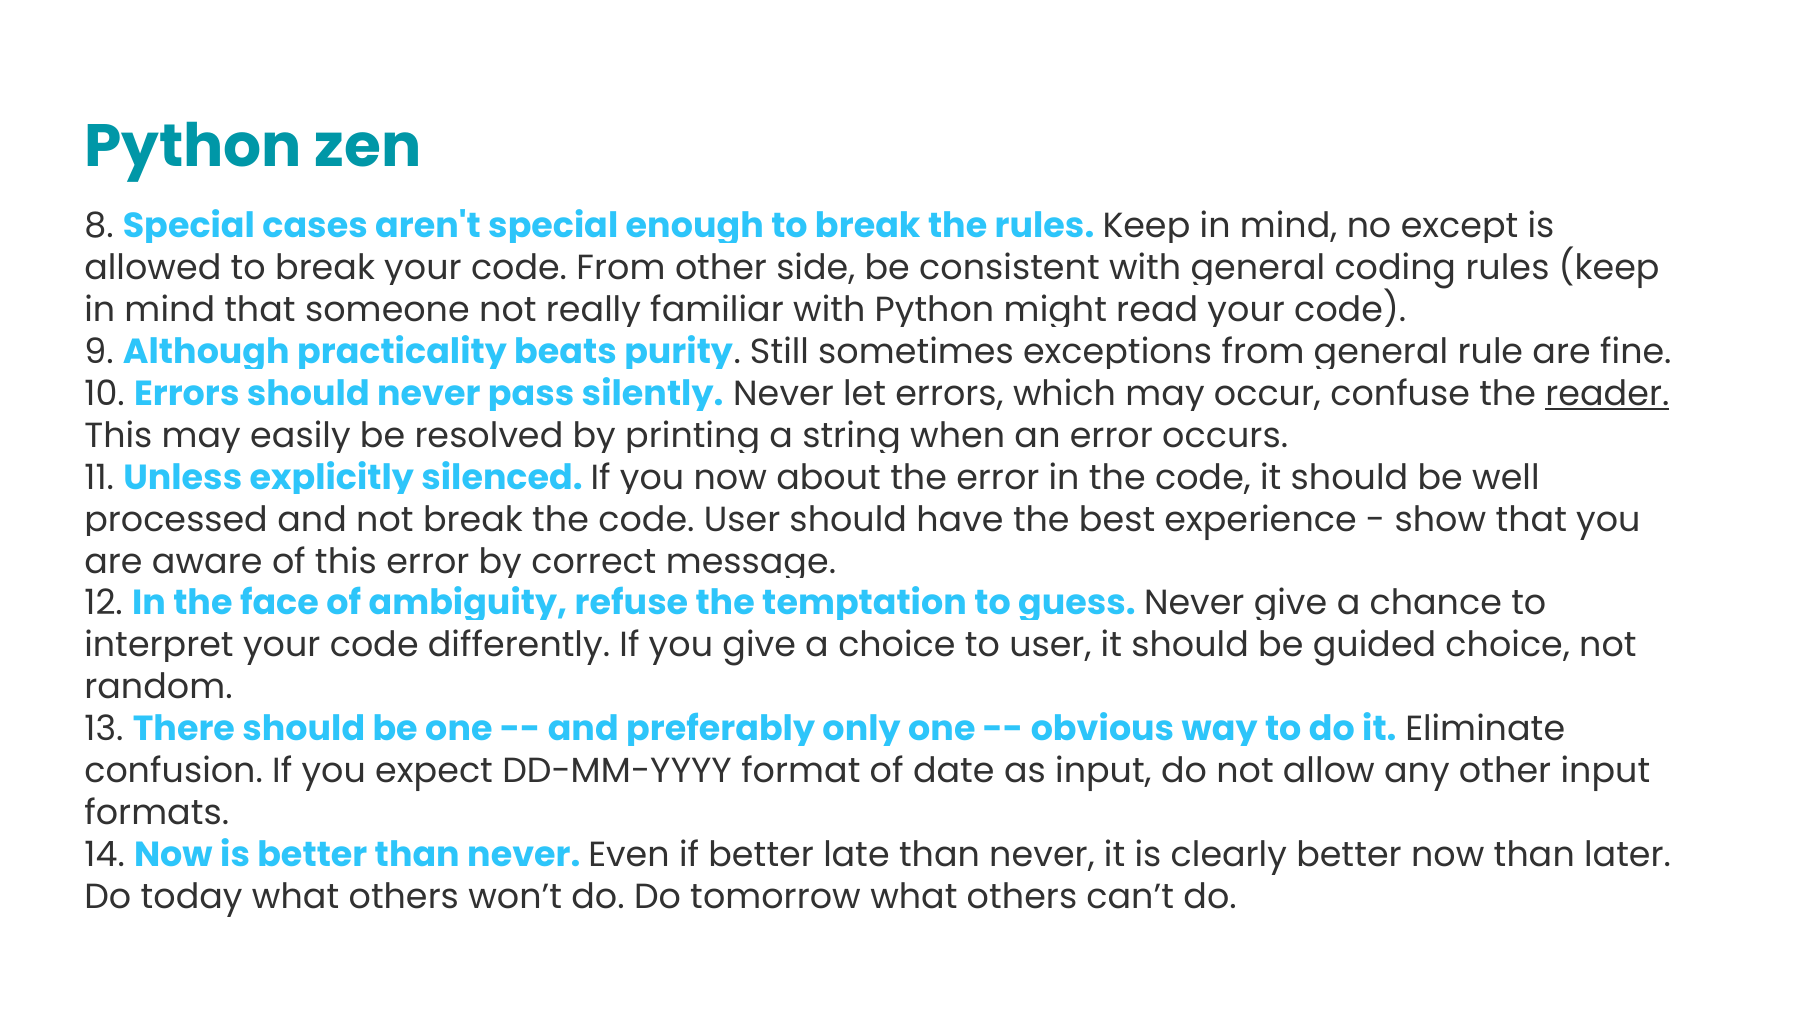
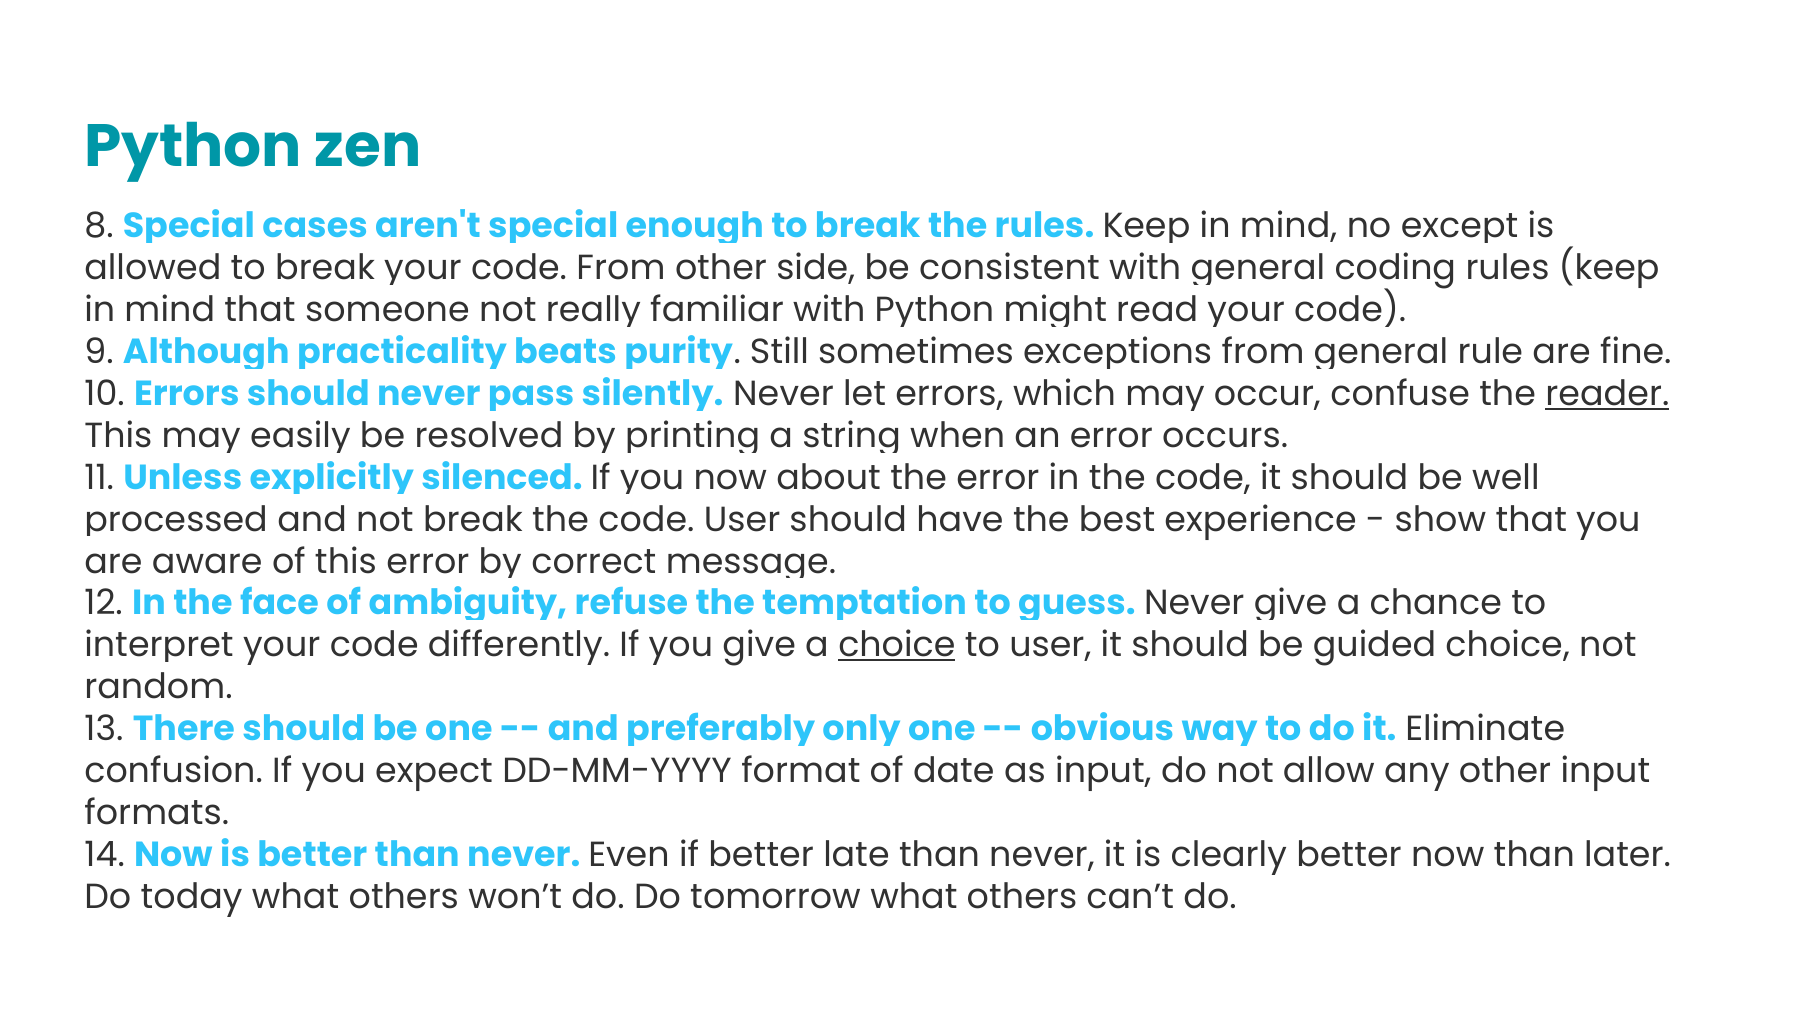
choice at (897, 645) underline: none -> present
